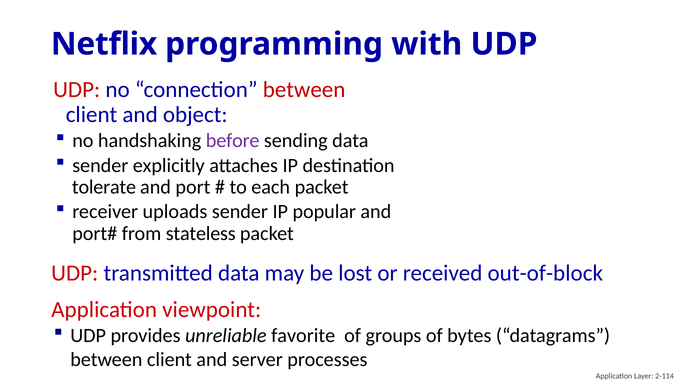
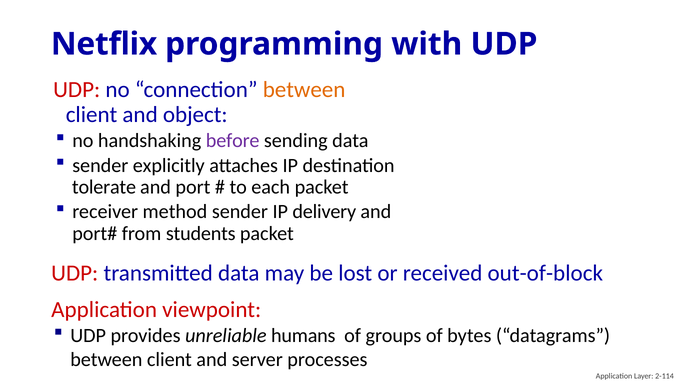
between at (304, 90) colour: red -> orange
uploads: uploads -> method
popular: popular -> delivery
stateless: stateless -> students
favorite: favorite -> humans
